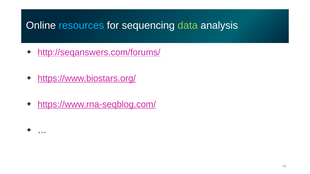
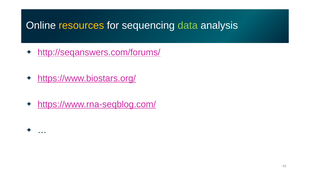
resources colour: light blue -> yellow
